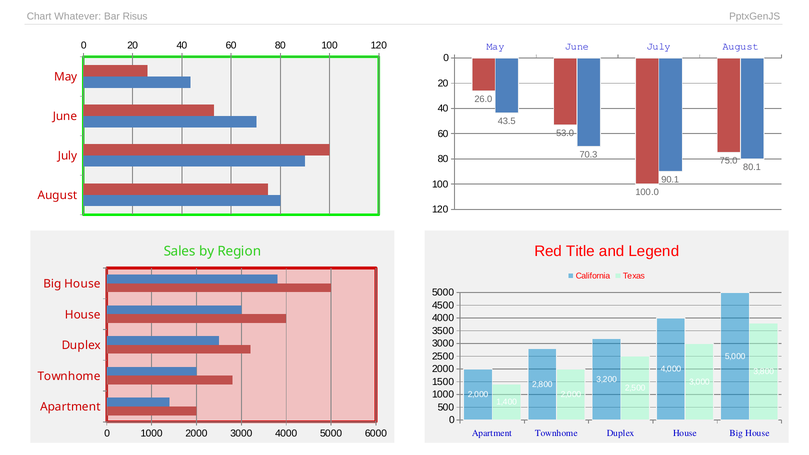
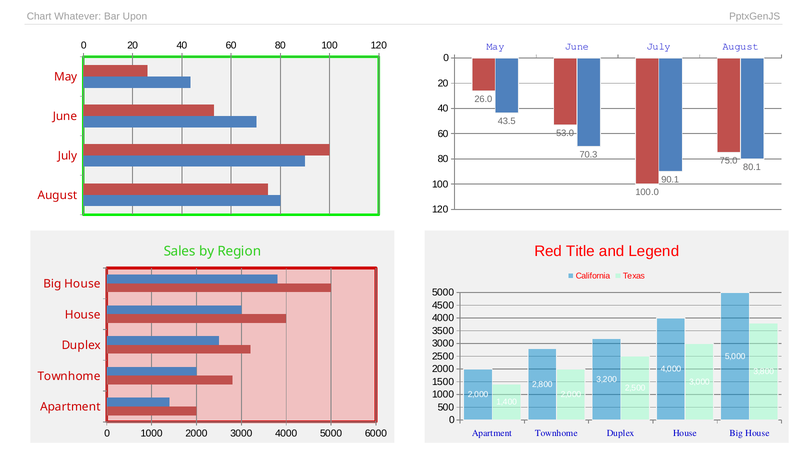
Risus: Risus -> Upon
